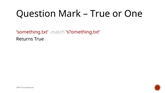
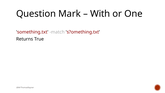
True at (100, 14): True -> With
